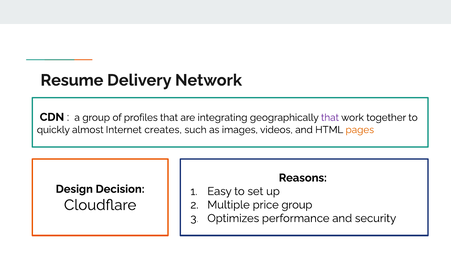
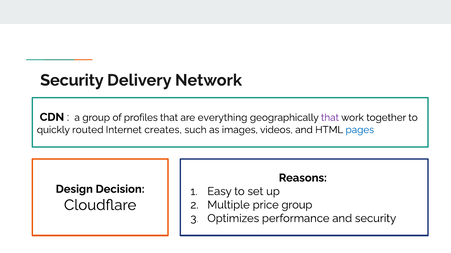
Resume at (72, 80): Resume -> Security
integrating: integrating -> everything
almost: almost -> routed
pages colour: orange -> blue
